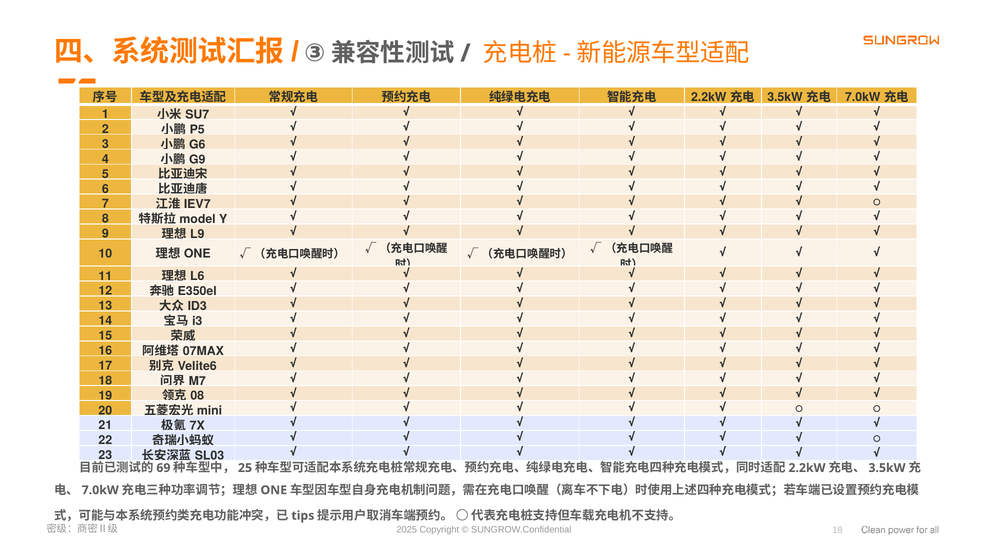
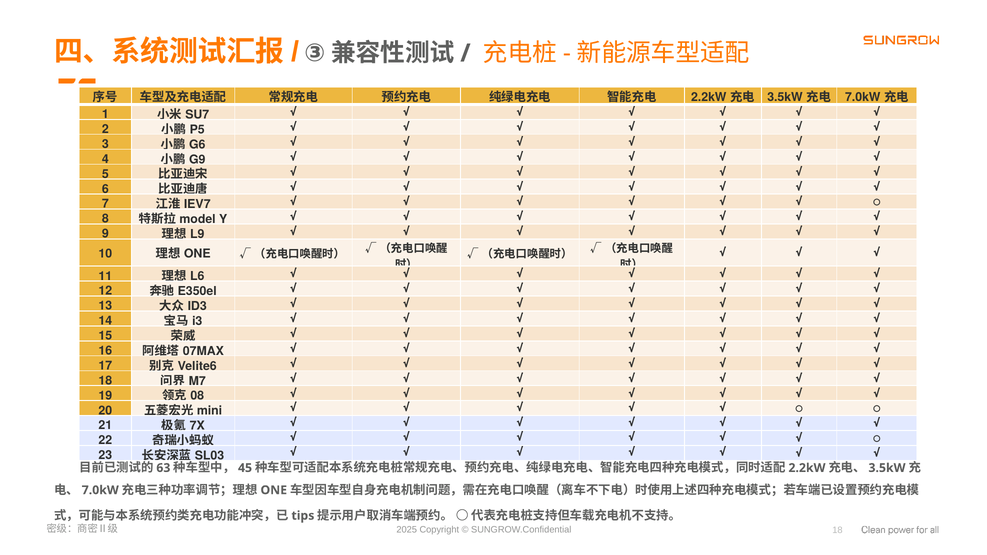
69: 69 -> 63
25: 25 -> 45
